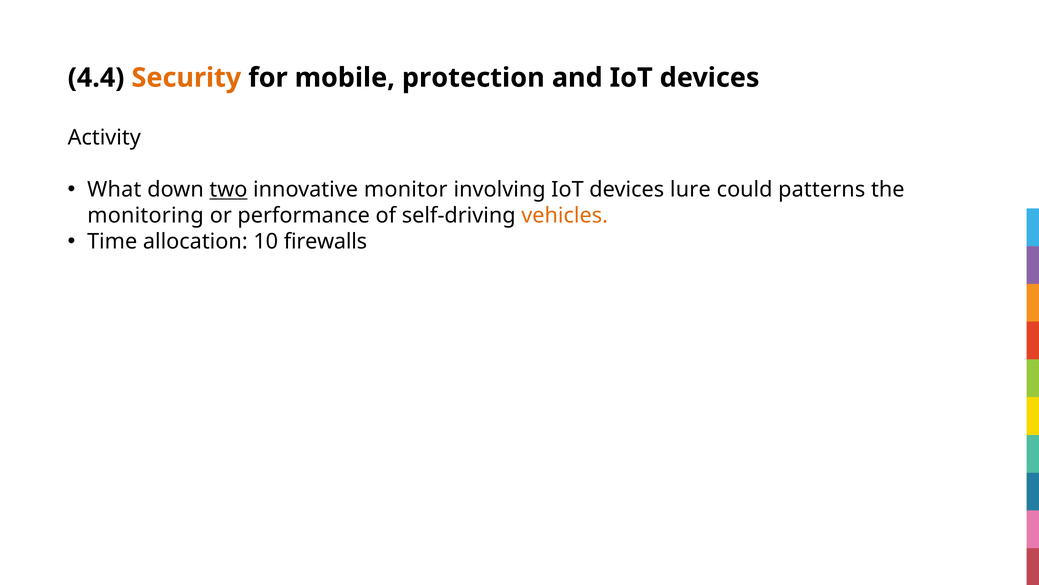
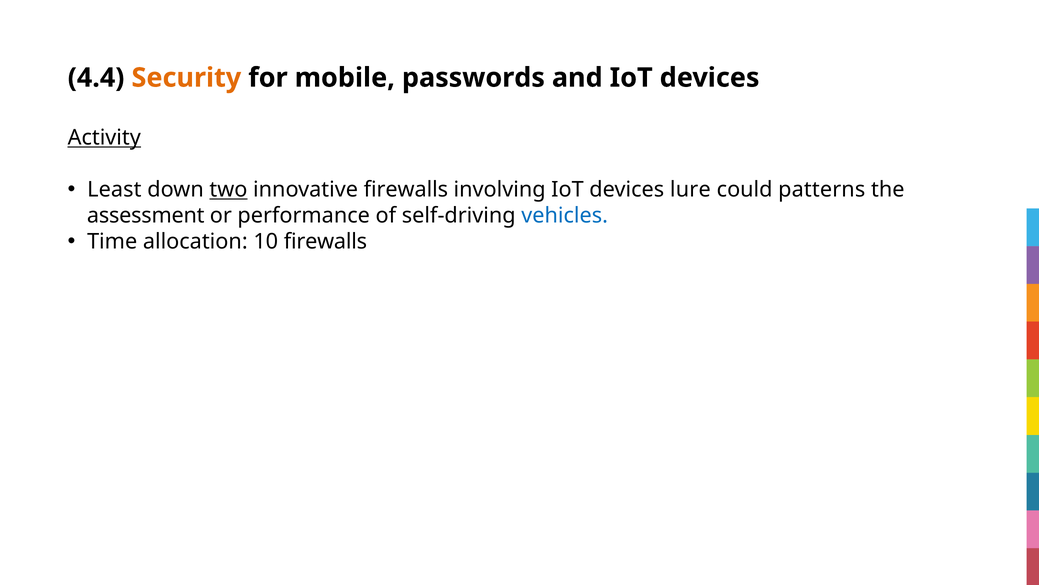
protection: protection -> passwords
Activity underline: none -> present
What: What -> Least
innovative monitor: monitor -> firewalls
monitoring: monitoring -> assessment
vehicles colour: orange -> blue
